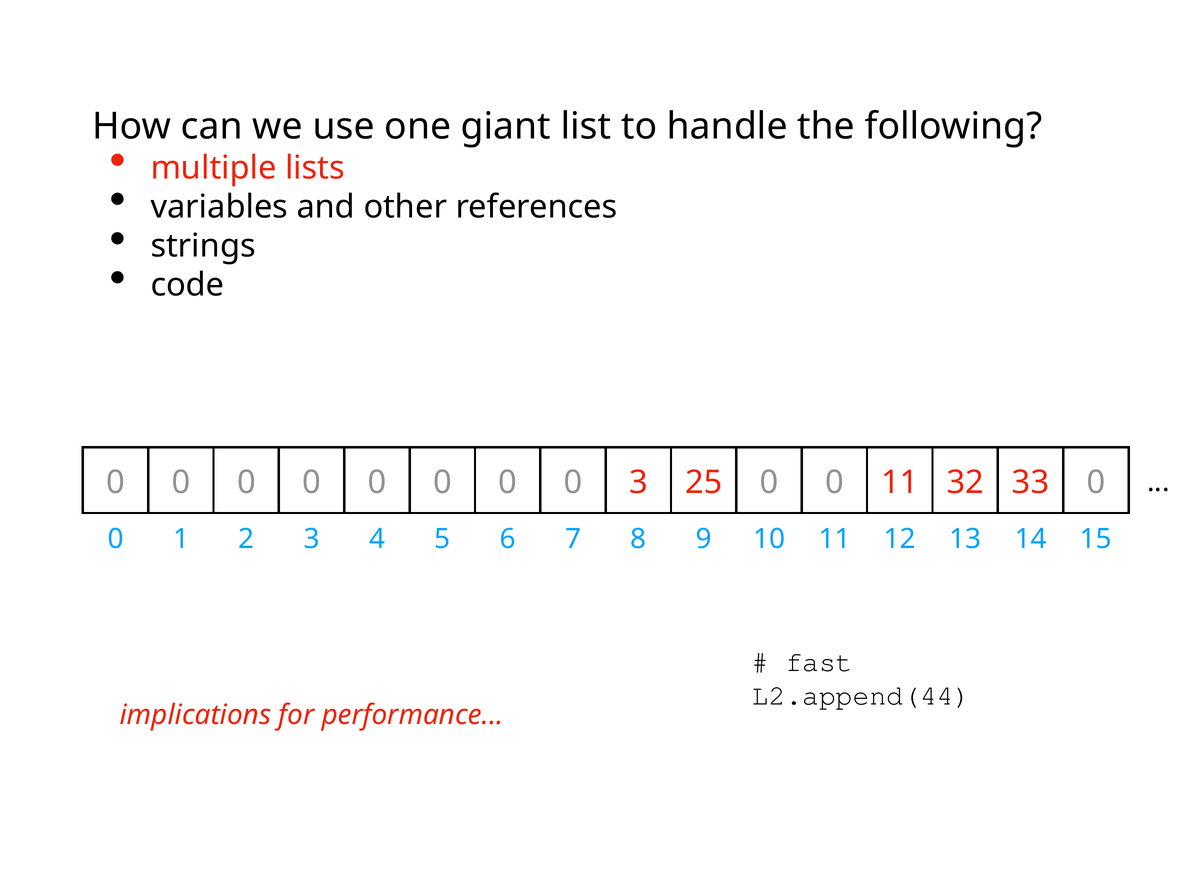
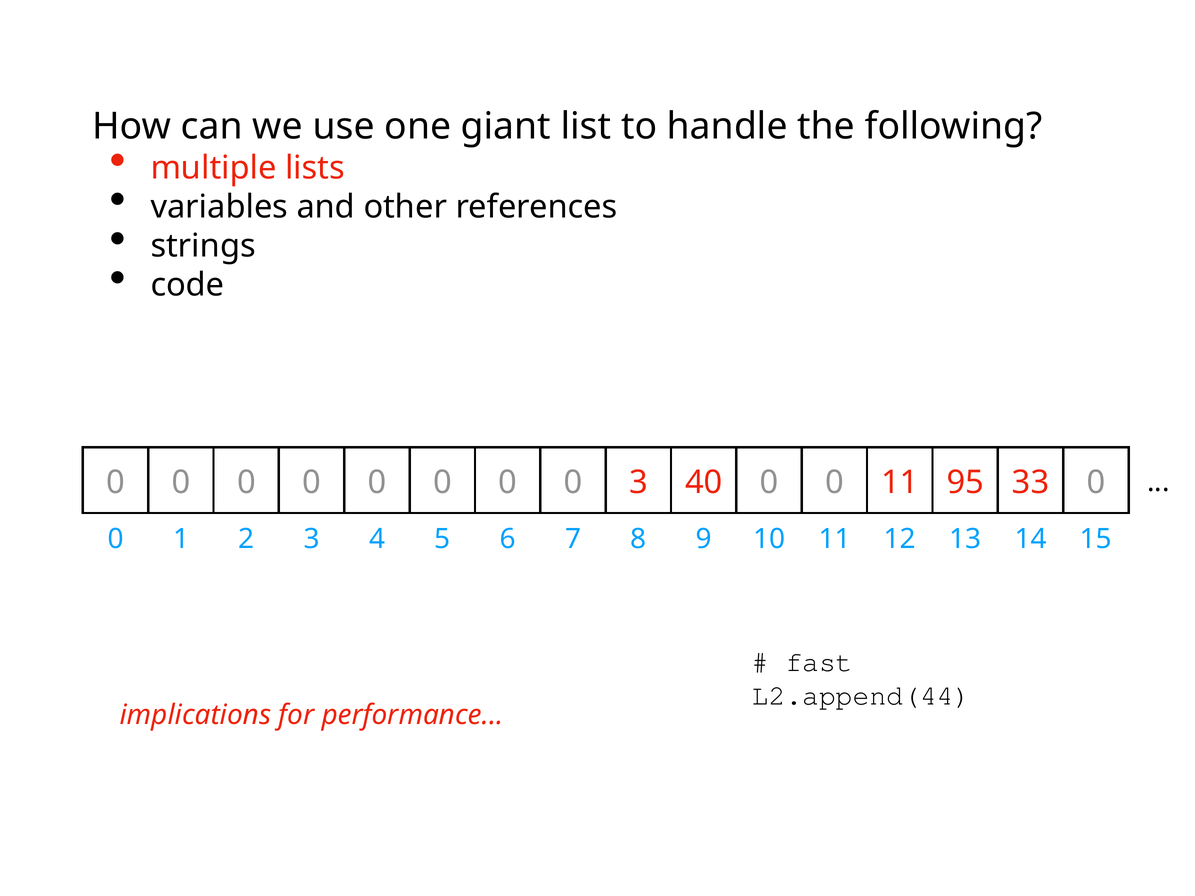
25: 25 -> 40
32: 32 -> 95
